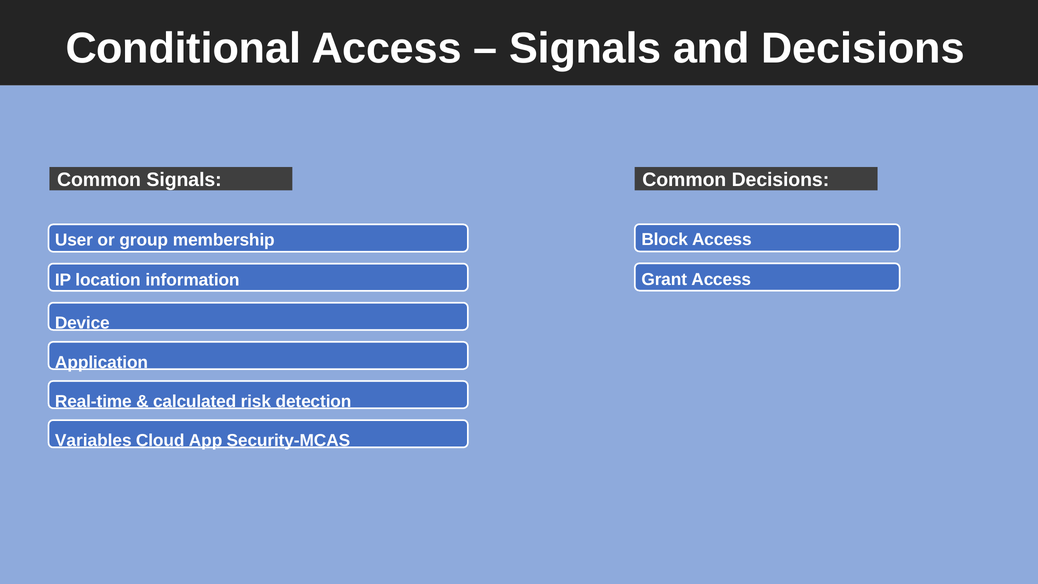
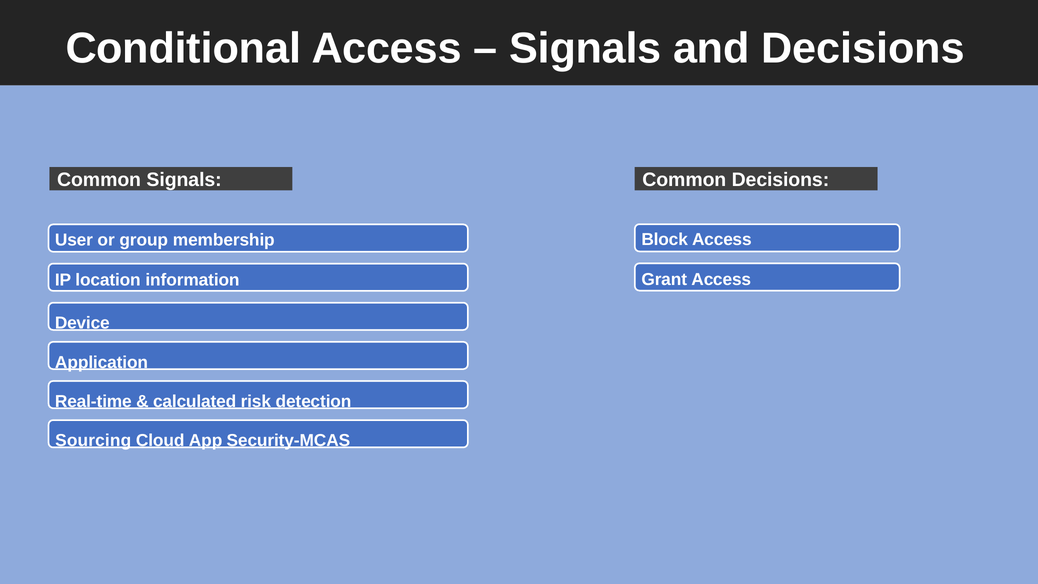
Variables: Variables -> Sourcing
